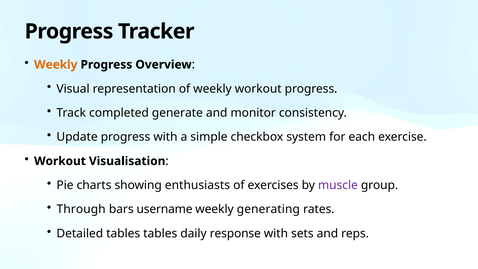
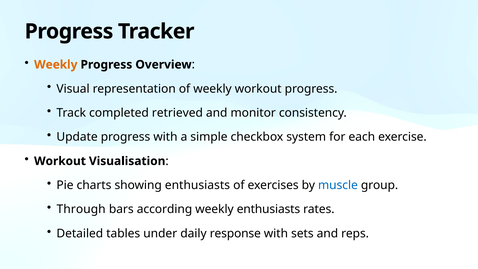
generate: generate -> retrieved
muscle colour: purple -> blue
username: username -> according
weekly generating: generating -> enthusiasts
tables tables: tables -> under
